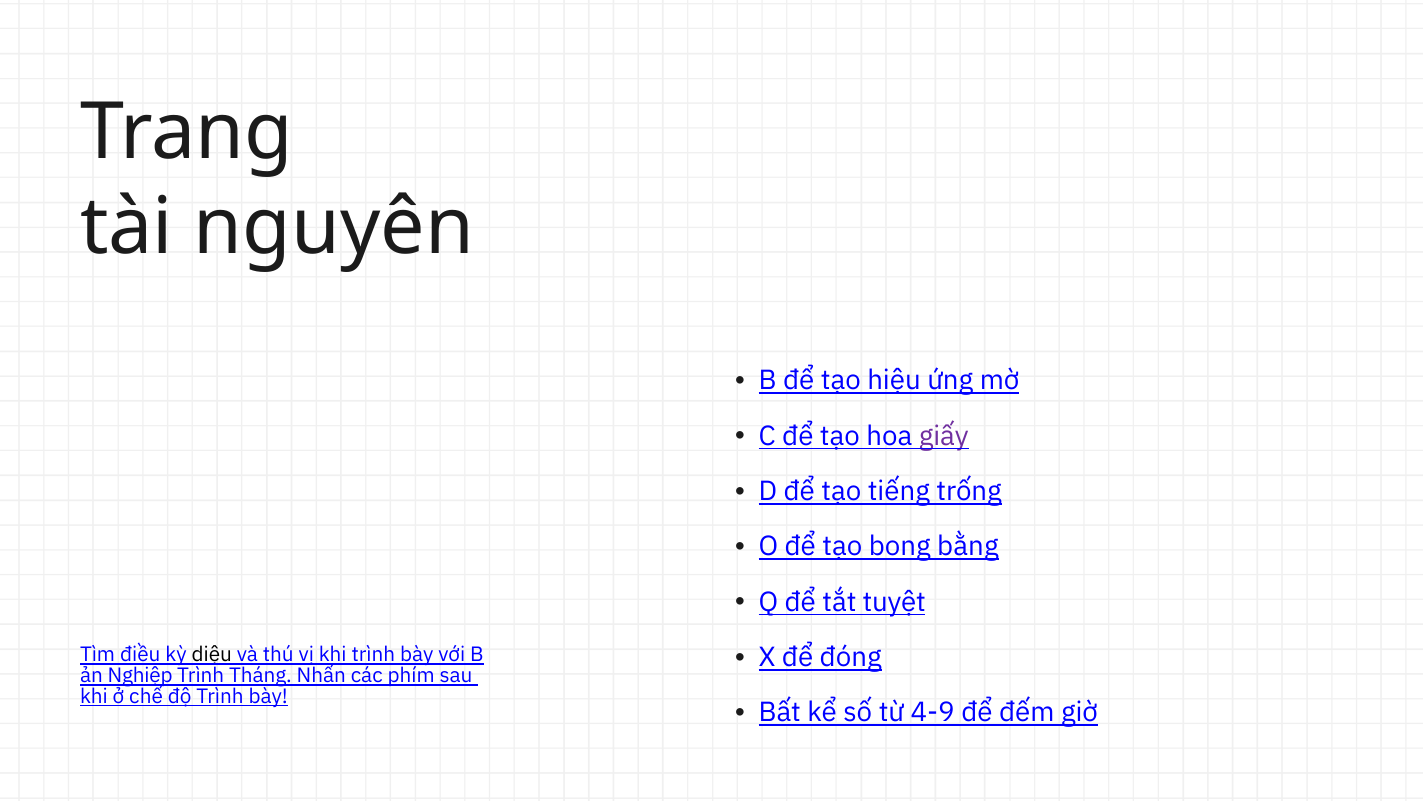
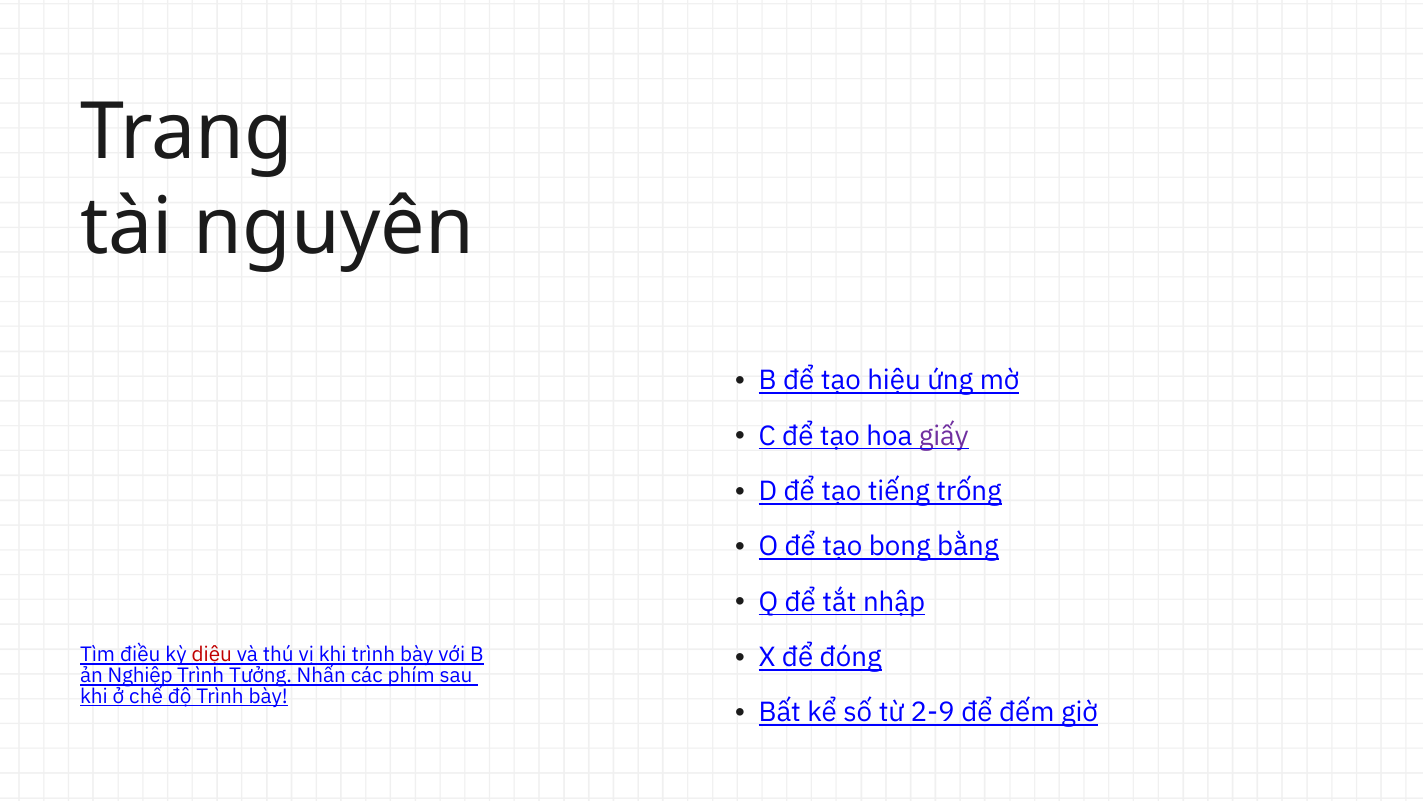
tuyệt: tuyệt -> nhập
diệu colour: black -> red
Tháng: Tháng -> Tưởng
4-9: 4-9 -> 2-9
